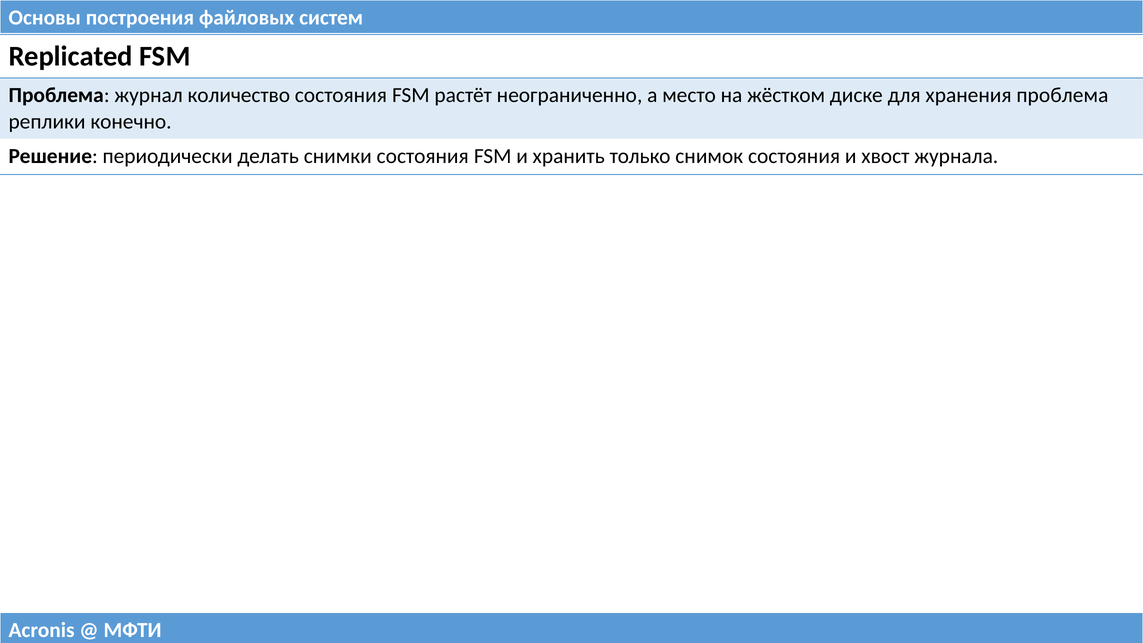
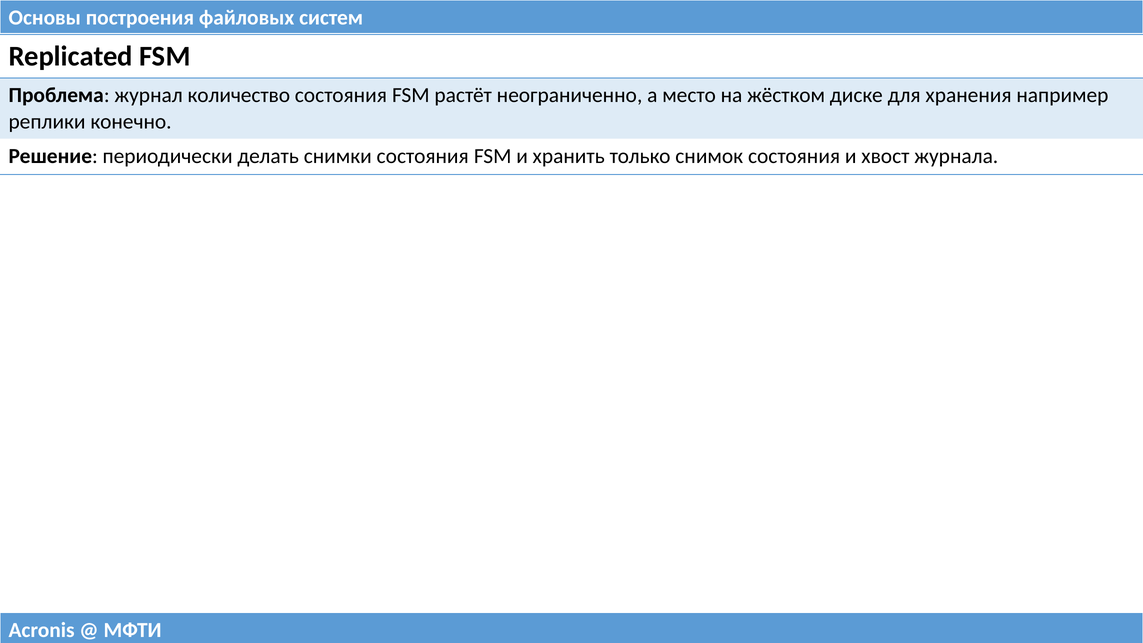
хранения проблема: проблема -> например
